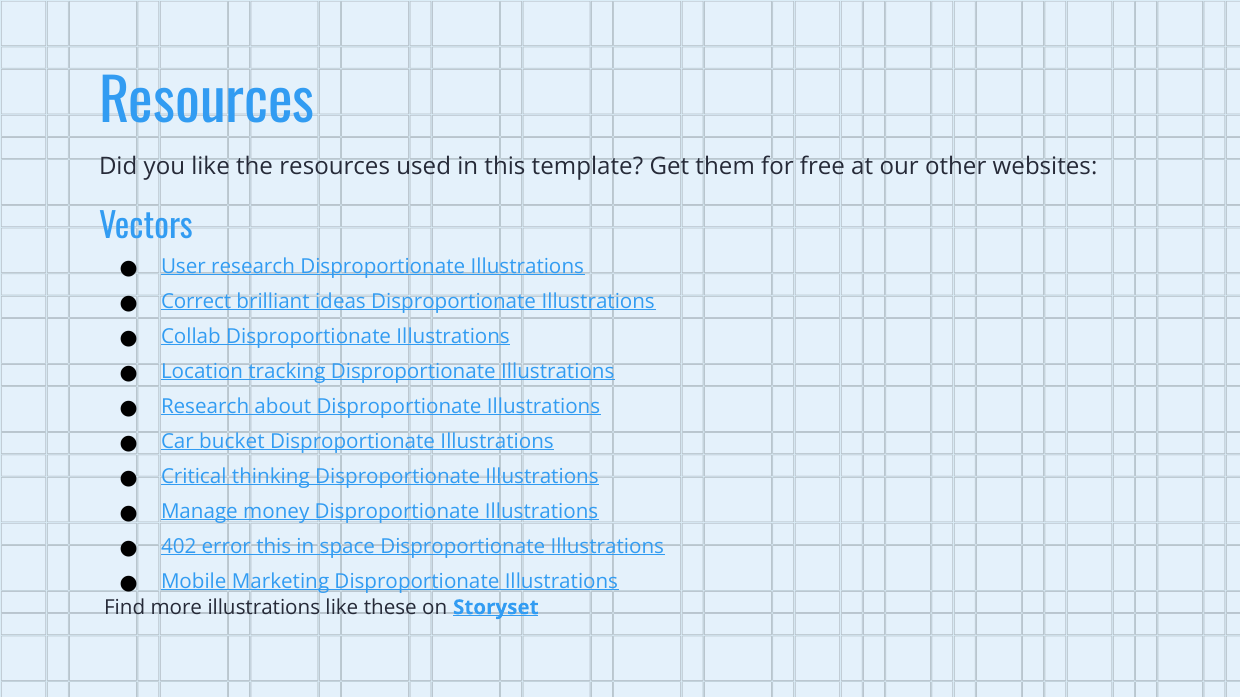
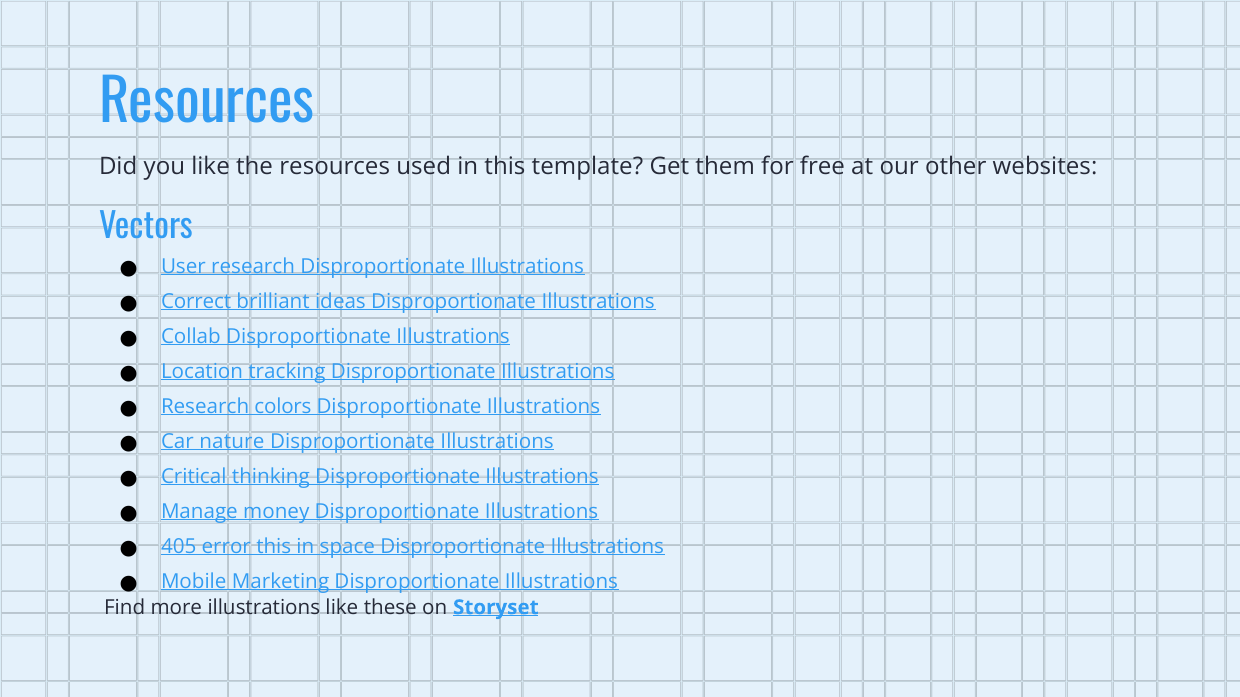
about: about -> colors
bucket: bucket -> nature
402: 402 -> 405
